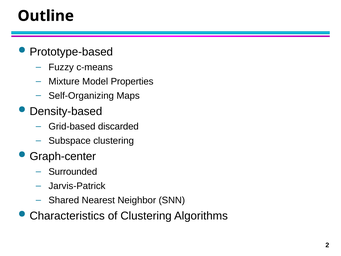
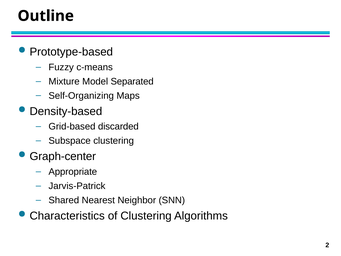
Properties: Properties -> Separated
Surrounded: Surrounded -> Appropriate
